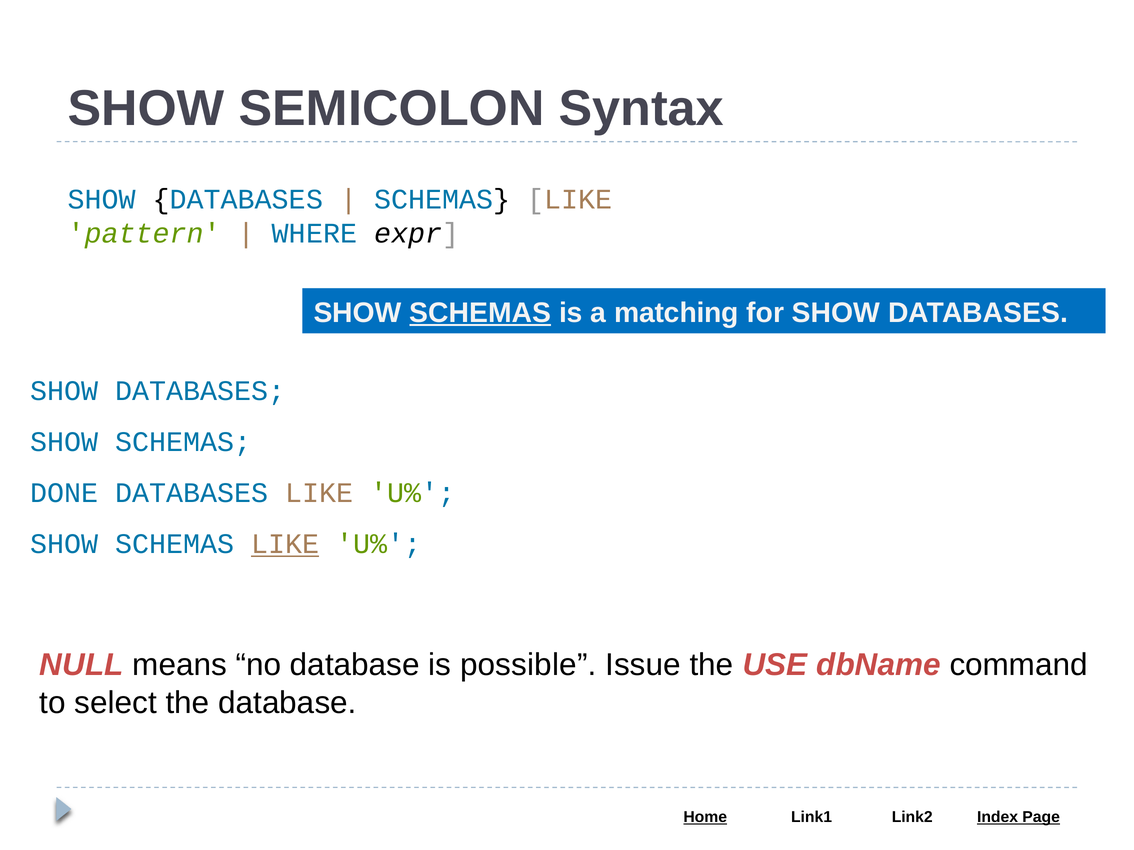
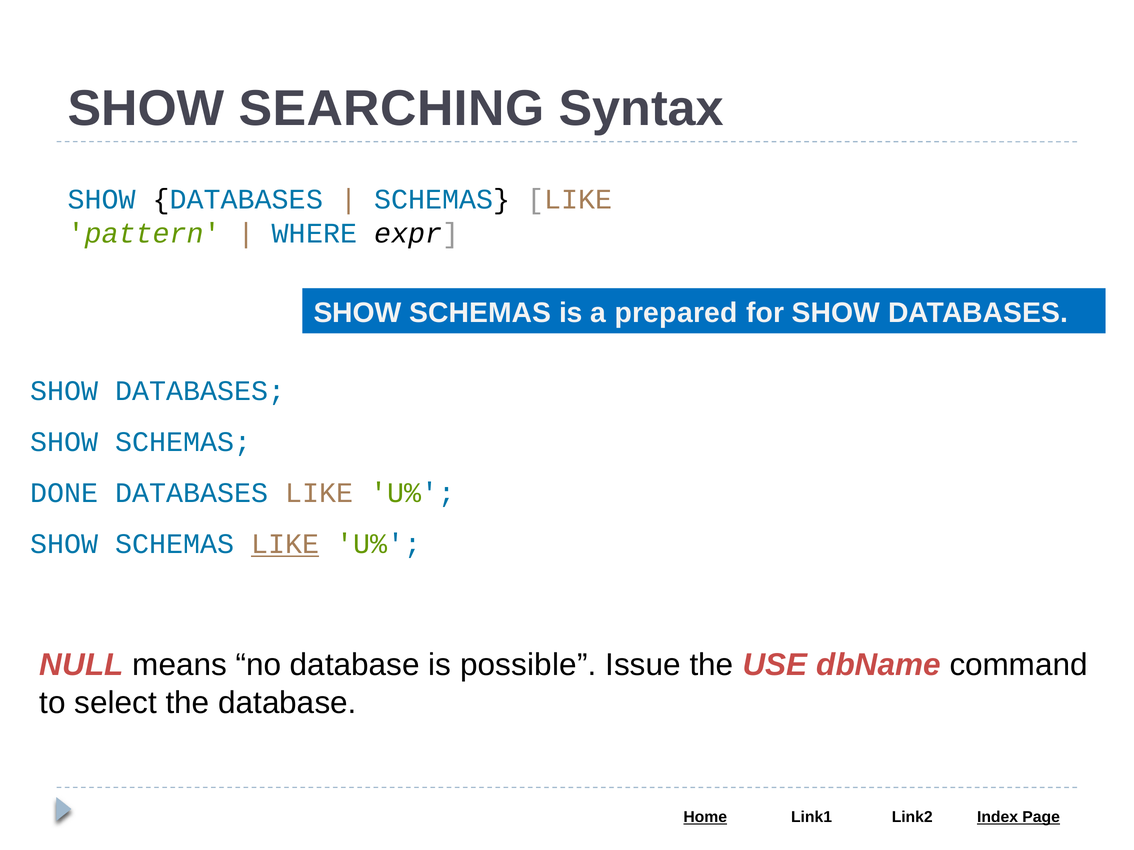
SEMICOLON: SEMICOLON -> SEARCHING
SCHEMAS at (480, 313) underline: present -> none
matching: matching -> prepared
